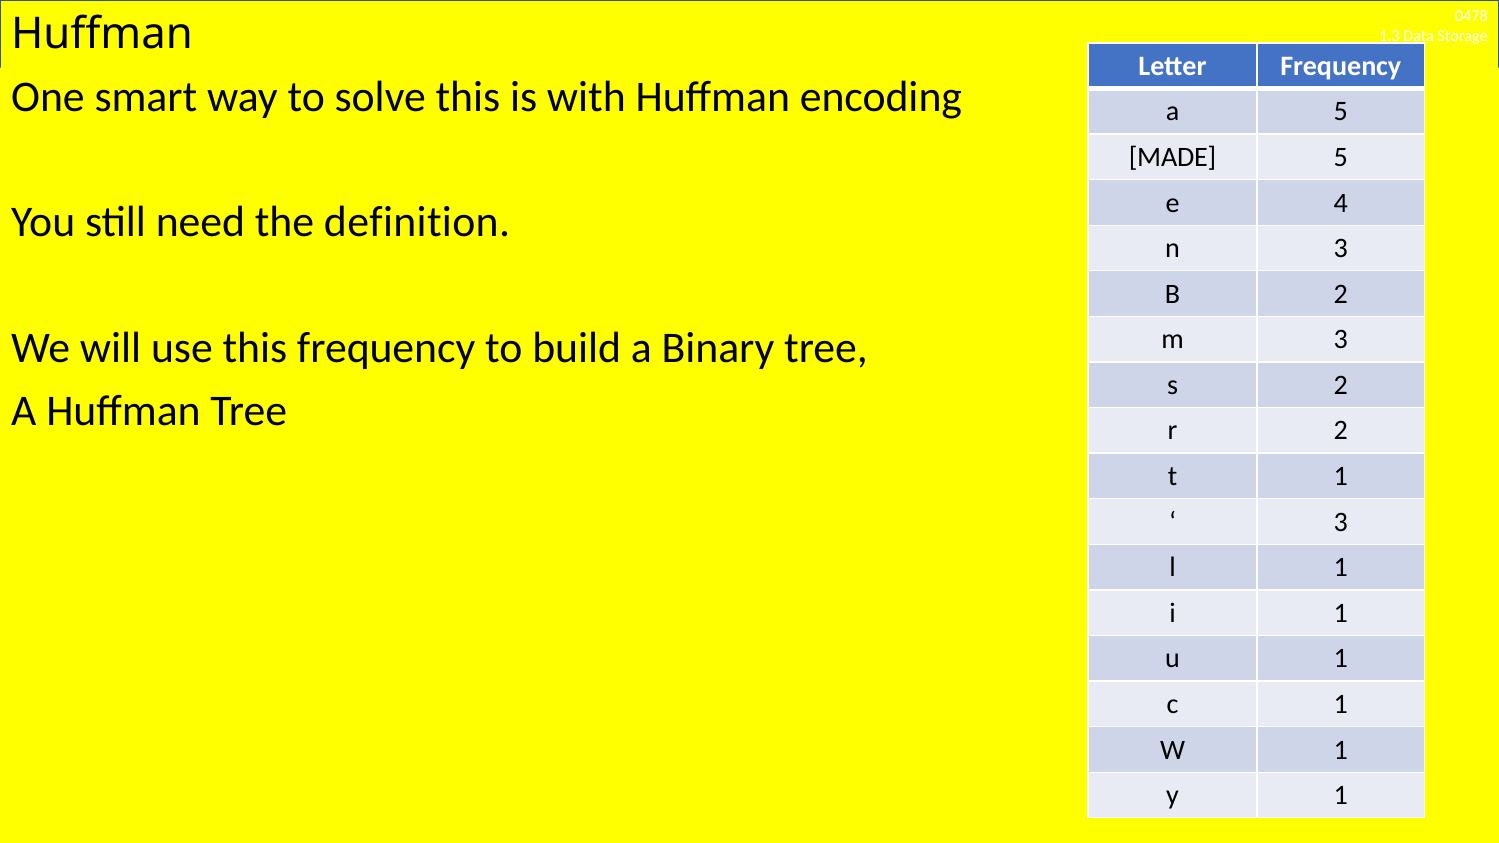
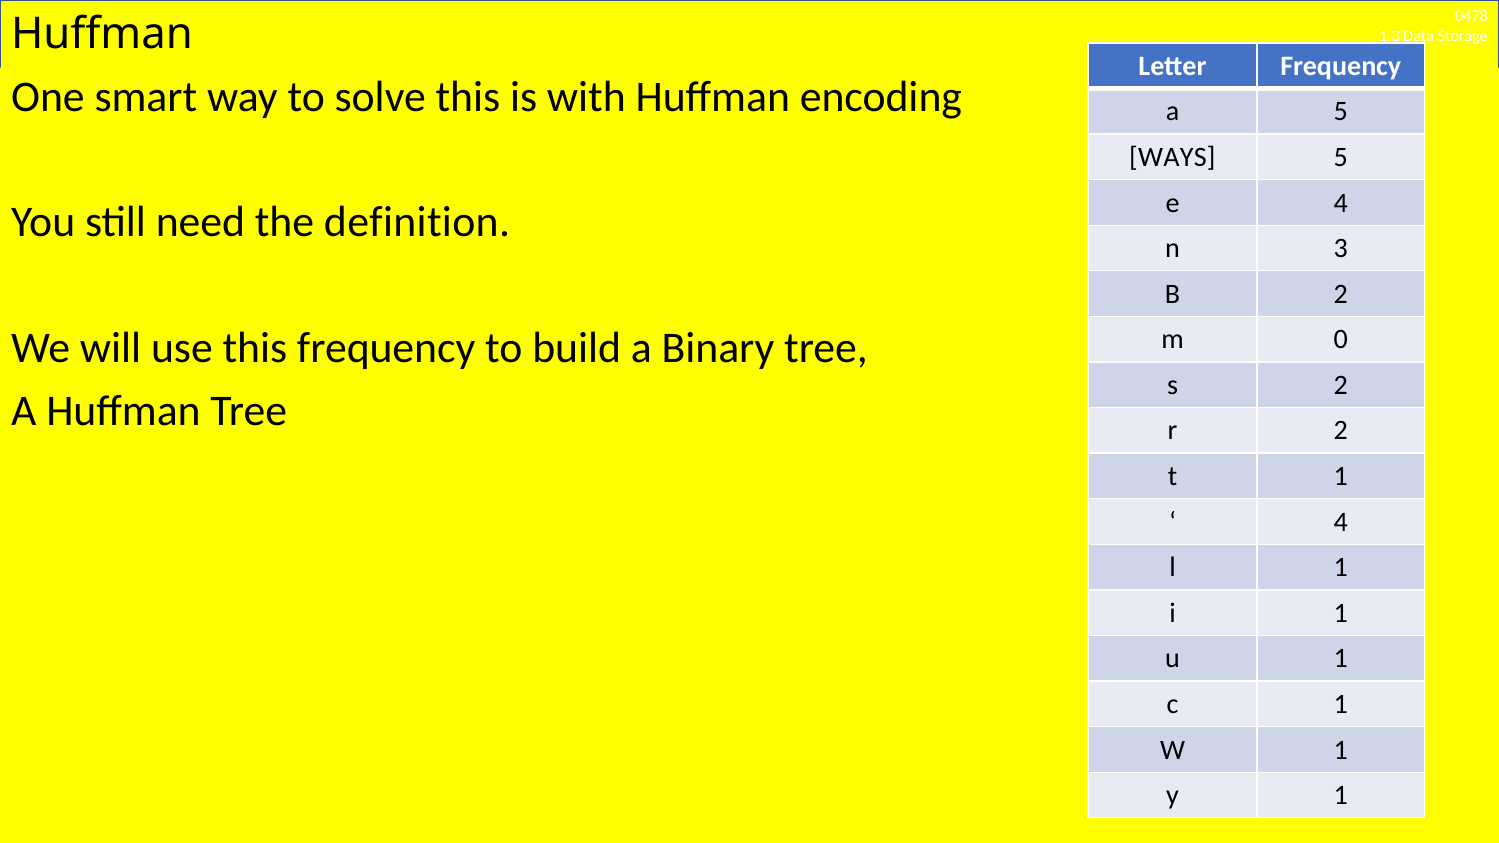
MADE: MADE -> WAYS
m 3: 3 -> 0
3 at (1341, 522): 3 -> 4
